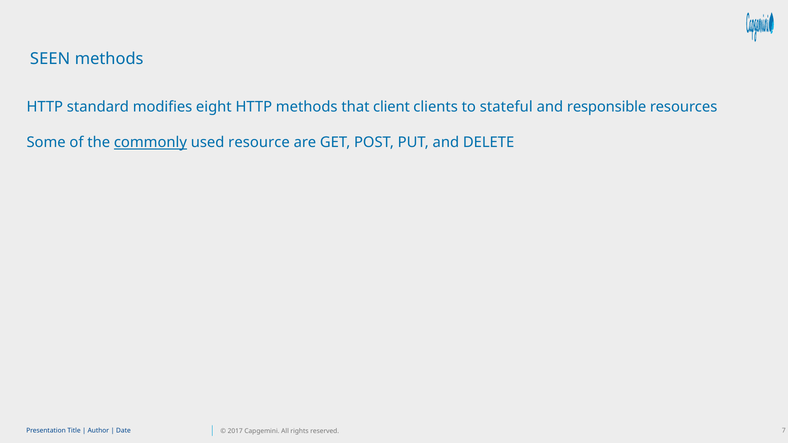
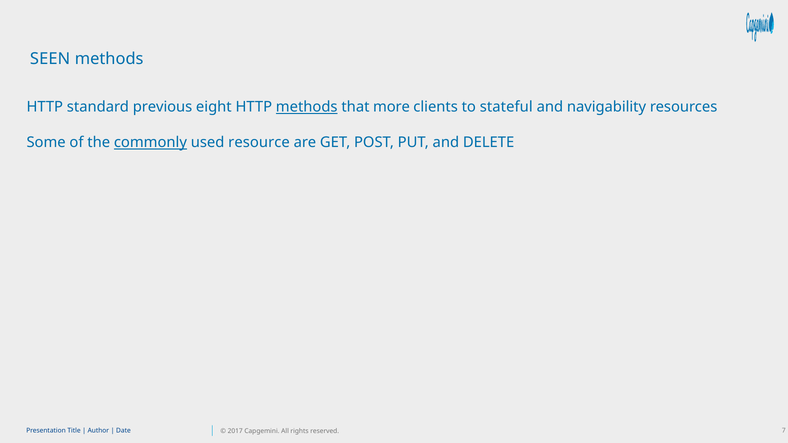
modifies: modifies -> previous
methods at (307, 107) underline: none -> present
client: client -> more
responsible: responsible -> navigability
